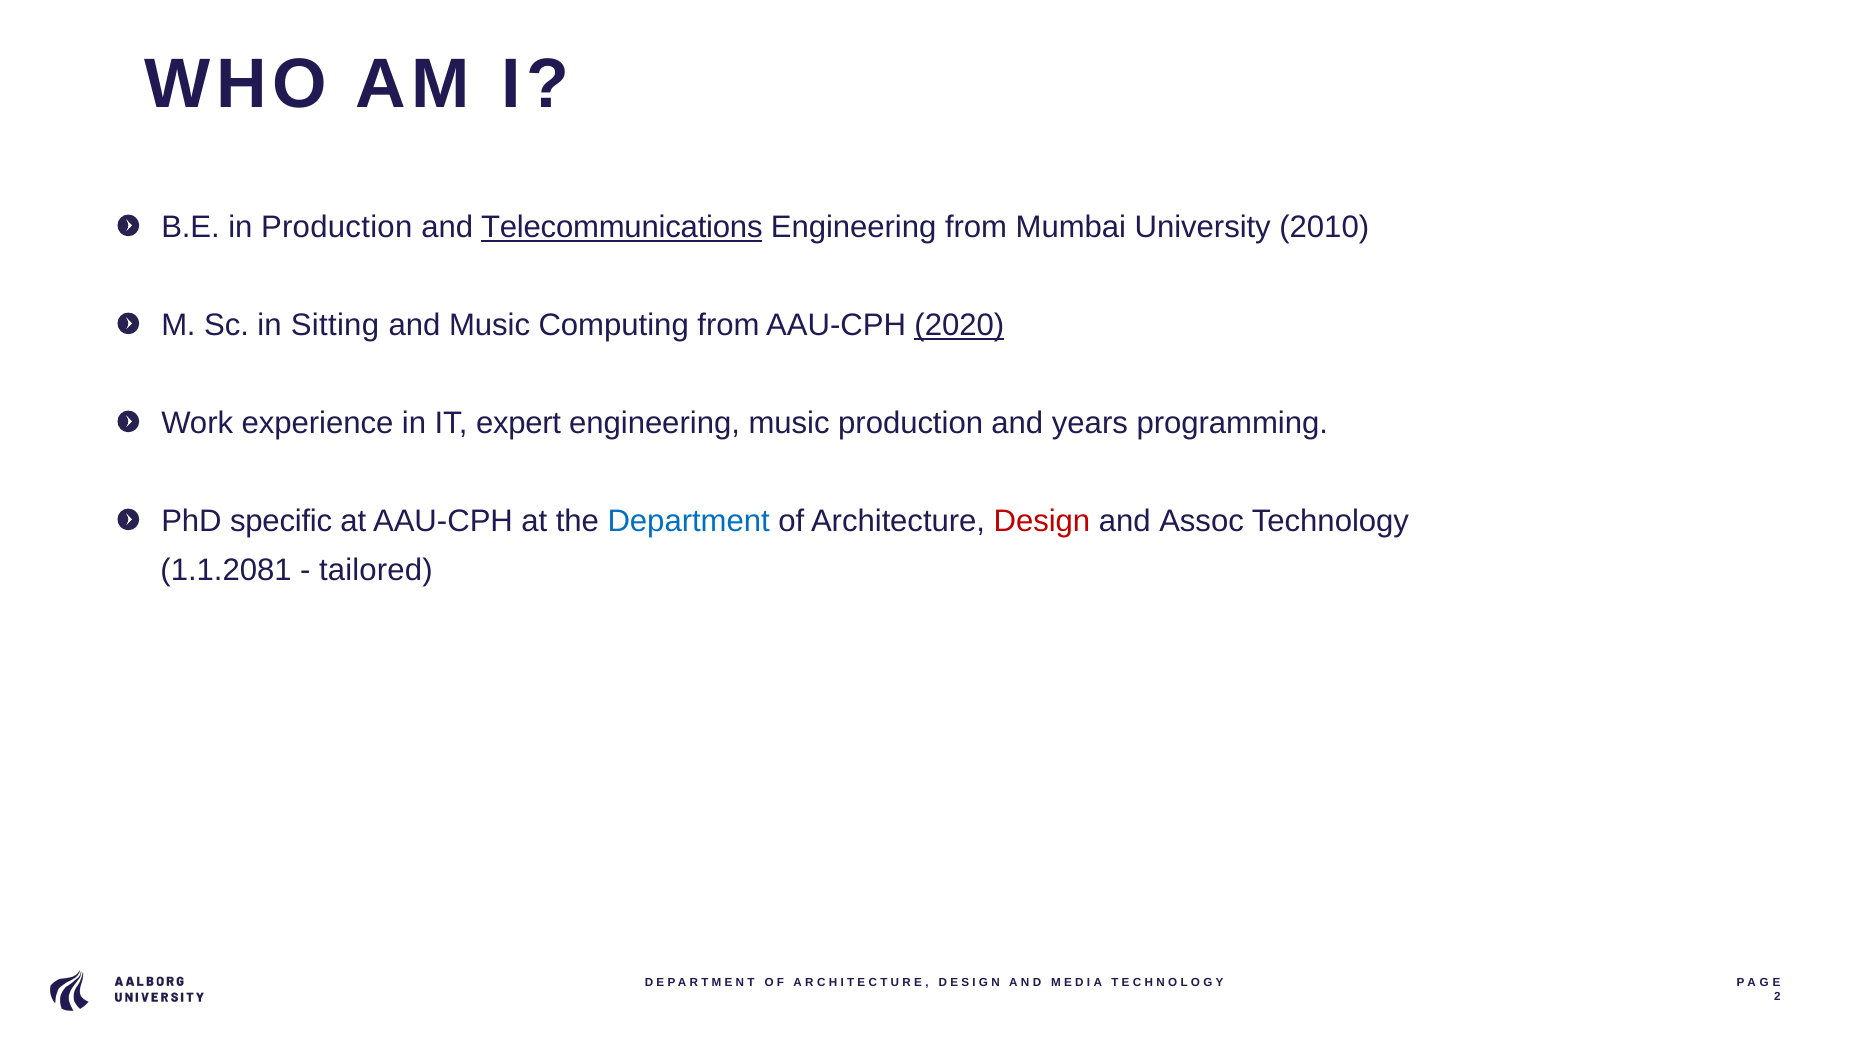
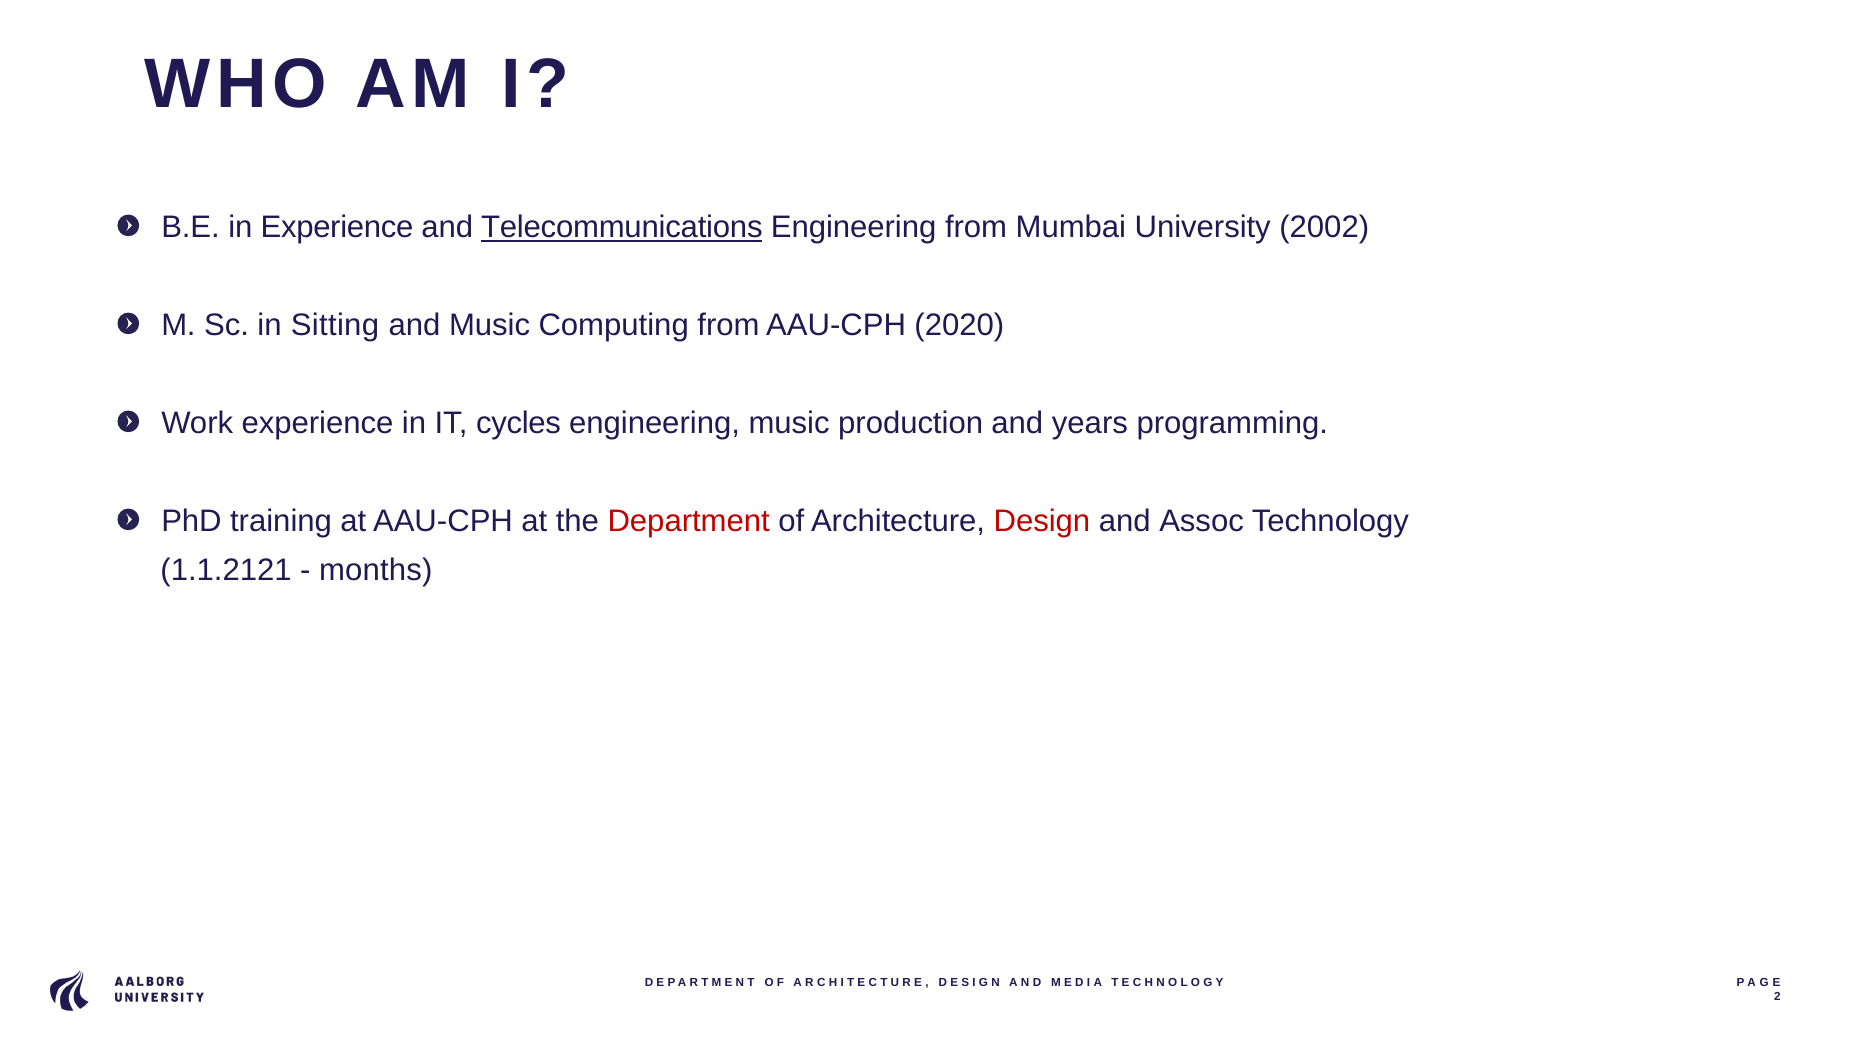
in Production: Production -> Experience
2010: 2010 -> 2002
2020 underline: present -> none
expert: expert -> cycles
specific: specific -> training
Department colour: blue -> red
1.1.2081: 1.1.2081 -> 1.1.2121
tailored: tailored -> months
